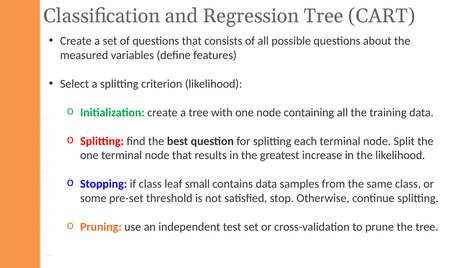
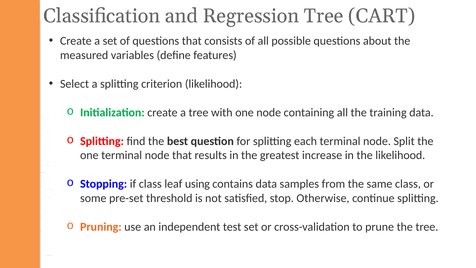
small: small -> using
